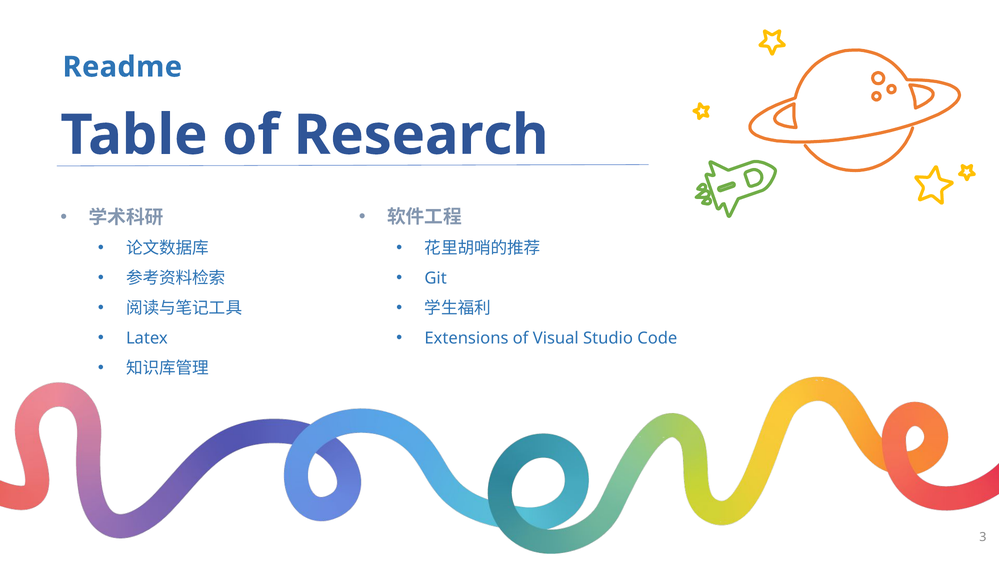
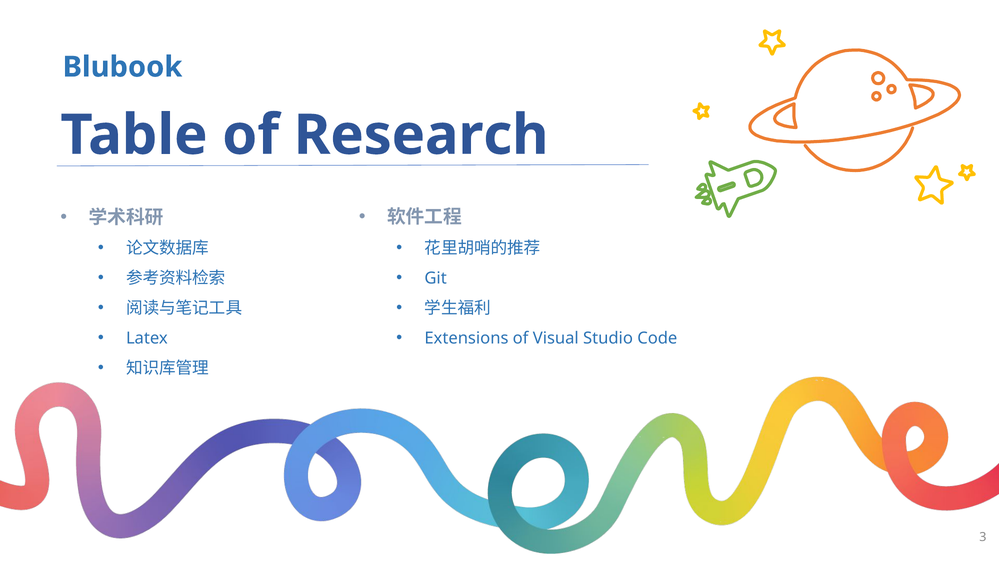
Readme: Readme -> Blubook
